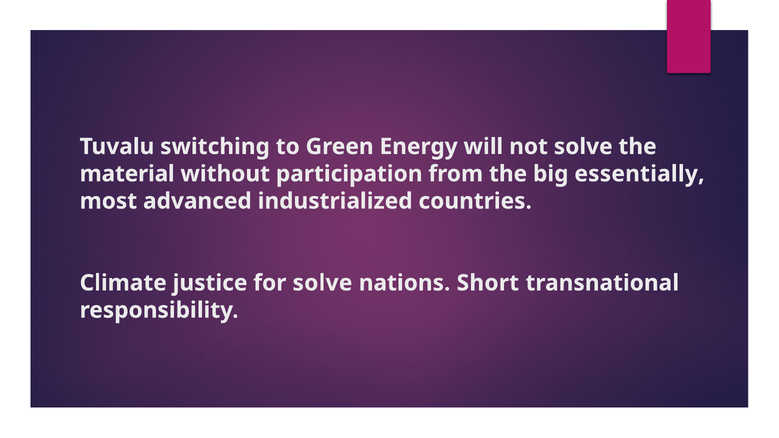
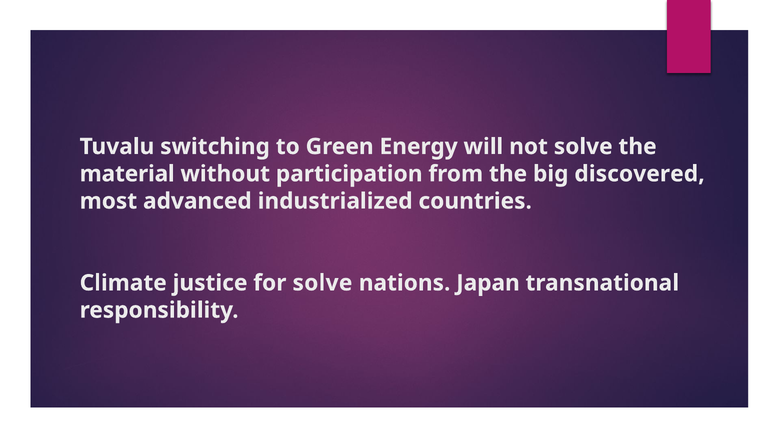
essentially: essentially -> discovered
Short: Short -> Japan
